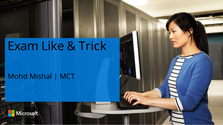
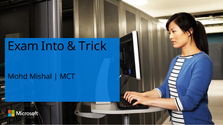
Like: Like -> Into
